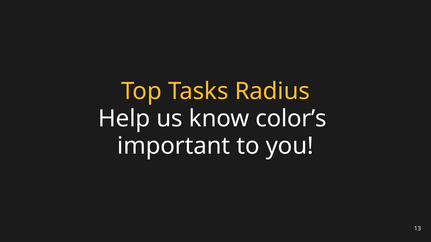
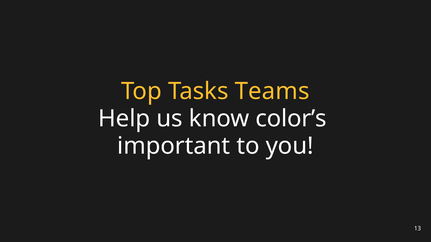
Radius: Radius -> Teams
